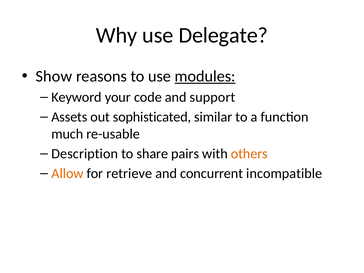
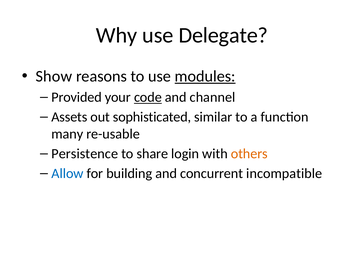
Keyword: Keyword -> Provided
code underline: none -> present
support: support -> channel
much: much -> many
Description: Description -> Persistence
pairs: pairs -> login
Allow colour: orange -> blue
retrieve: retrieve -> building
